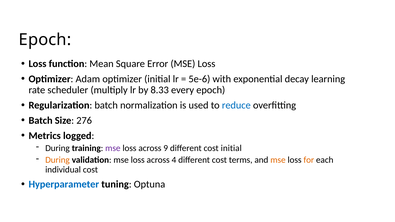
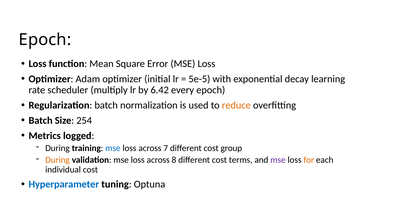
5e-6: 5e-6 -> 5e-5
8.33: 8.33 -> 6.42
reduce colour: blue -> orange
276: 276 -> 254
mse at (113, 148) colour: purple -> blue
9: 9 -> 7
cost initial: initial -> group
4: 4 -> 8
mse at (278, 160) colour: orange -> purple
